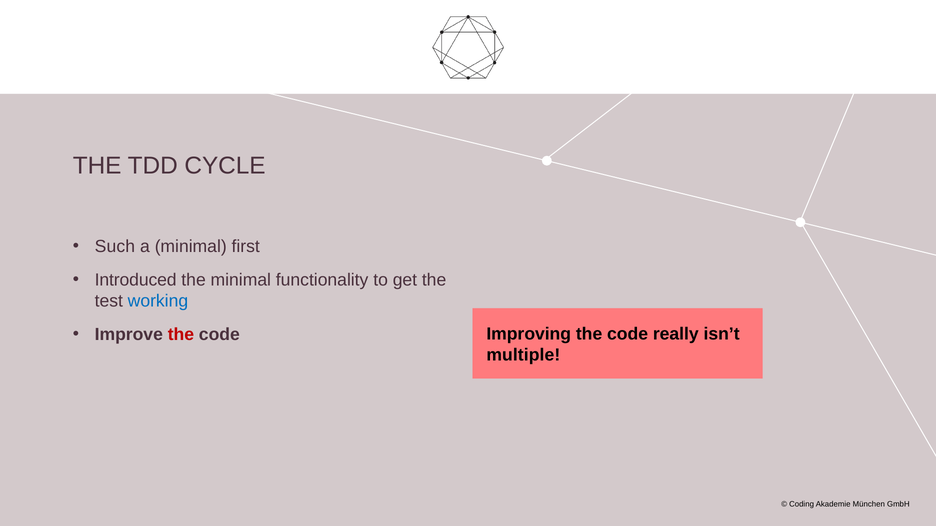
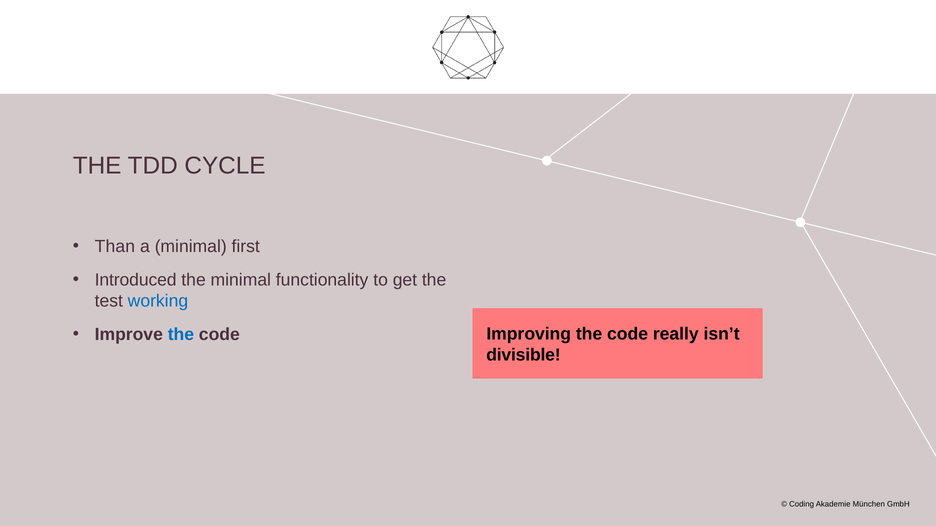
Such: Such -> Than
the at (181, 335) colour: red -> blue
multiple: multiple -> divisible
